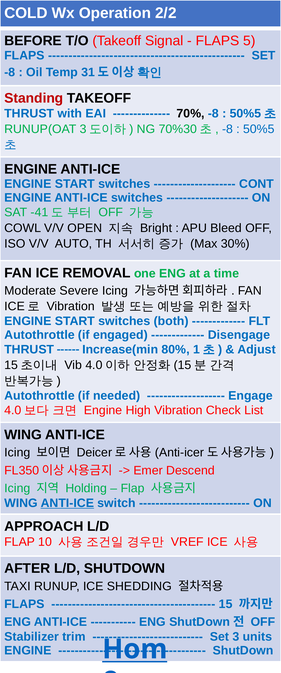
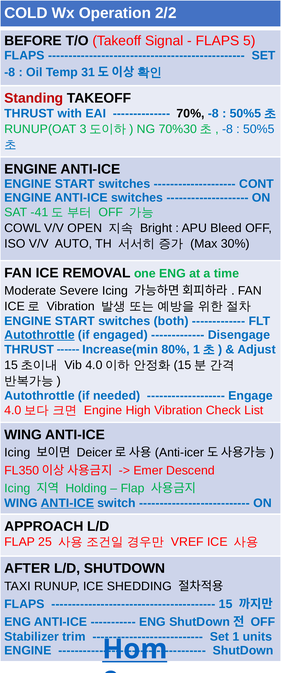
Autothrottle at (40, 335) underline: none -> present
10: 10 -> 25
3: 3 -> 1
